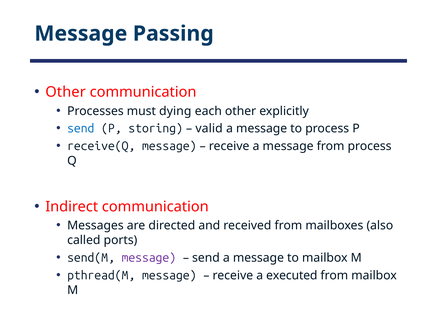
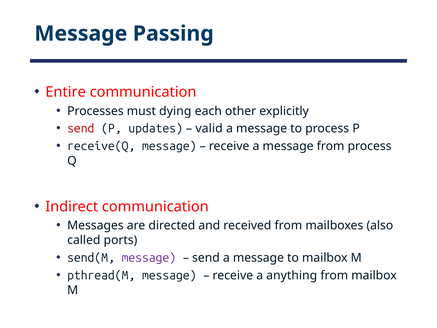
Other at (66, 92): Other -> Entire
send at (81, 129) colour: blue -> red
storing: storing -> updates
executed: executed -> anything
